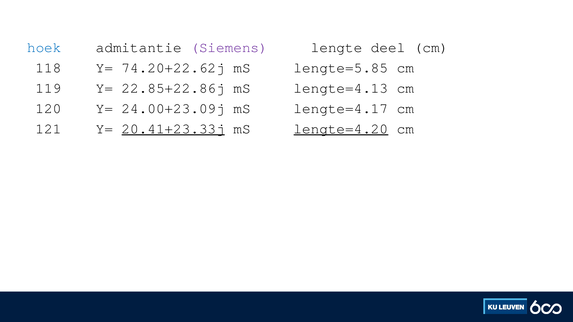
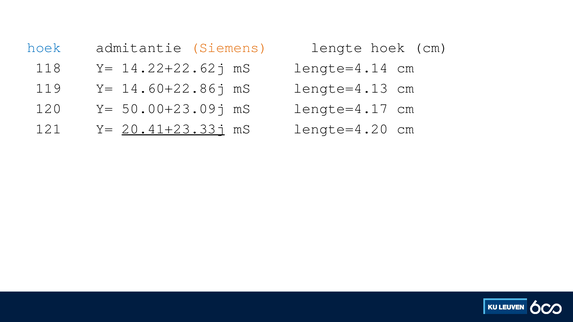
Siemens colour: purple -> orange
lengte deel: deel -> hoek
74.20+22.62j: 74.20+22.62j -> 14.22+22.62j
lengte=5.85: lengte=5.85 -> lengte=4.14
22.85+22.86j: 22.85+22.86j -> 14.60+22.86j
24.00+23.09j: 24.00+23.09j -> 50.00+23.09j
lengte=4.20 underline: present -> none
